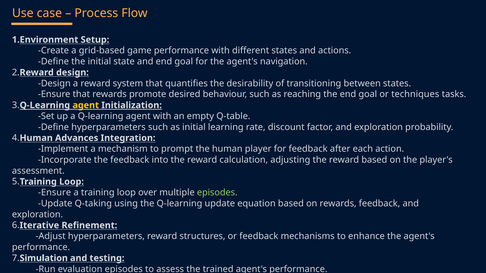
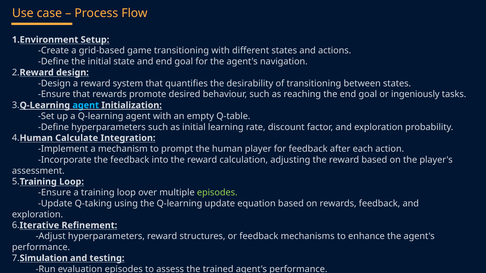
game performance: performance -> transitioning
techniques: techniques -> ingeniously
agent at (86, 105) colour: yellow -> light blue
Human Advances: Advances -> Calculate
